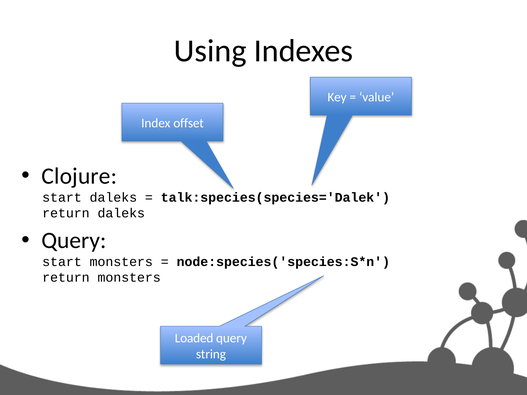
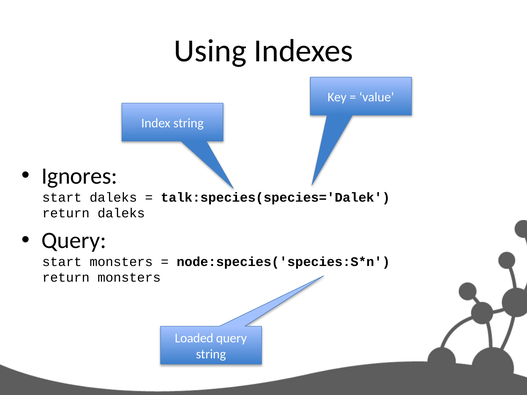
Index offset: offset -> string
Clojure: Clojure -> Ignores
